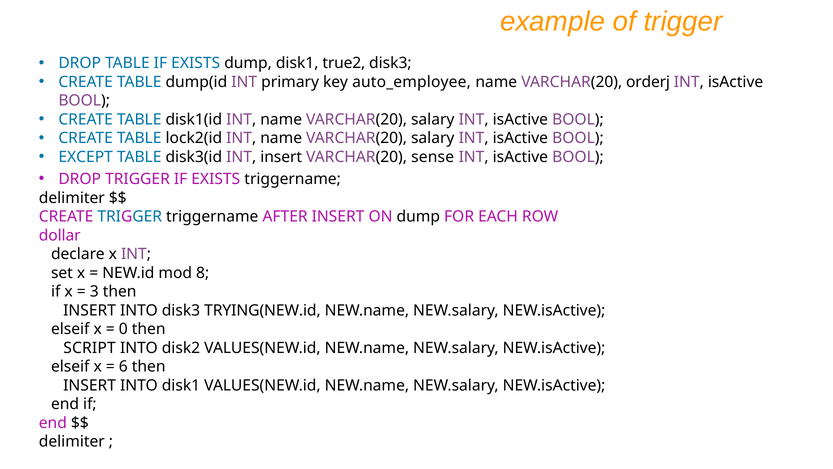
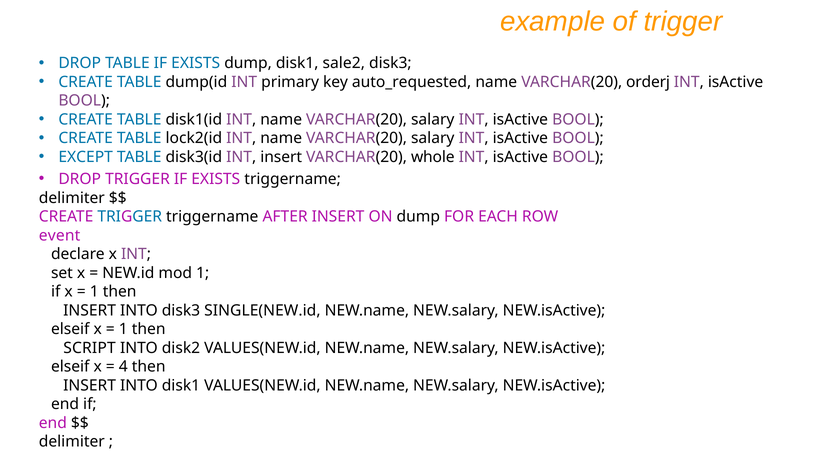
true2: true2 -> sale2
auto_employee: auto_employee -> auto_requested
sense: sense -> whole
dollar: dollar -> event
mod 8: 8 -> 1
3 at (94, 291): 3 -> 1
TRYING(NEW.id: TRYING(NEW.id -> SINGLE(NEW.id
0 at (123, 329): 0 -> 1
6: 6 -> 4
